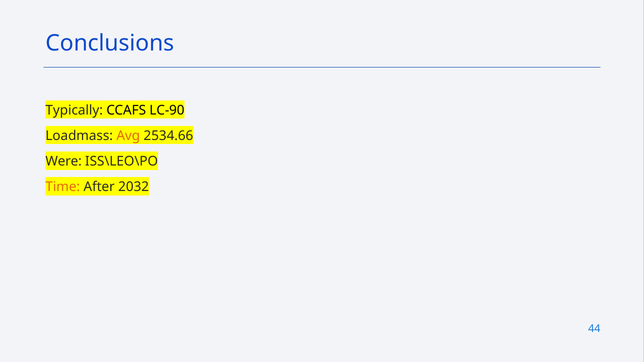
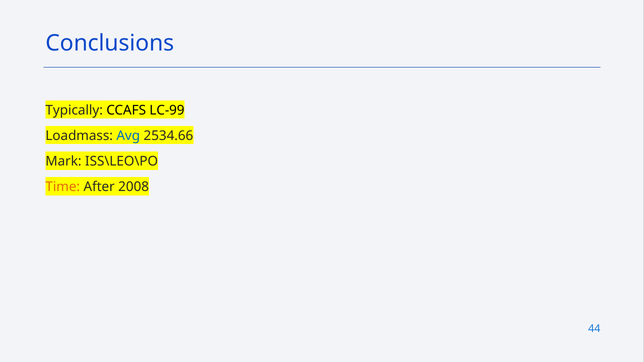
LC-90: LC-90 -> LC-99
Avg colour: orange -> blue
Were: Were -> Mark
2032: 2032 -> 2008
